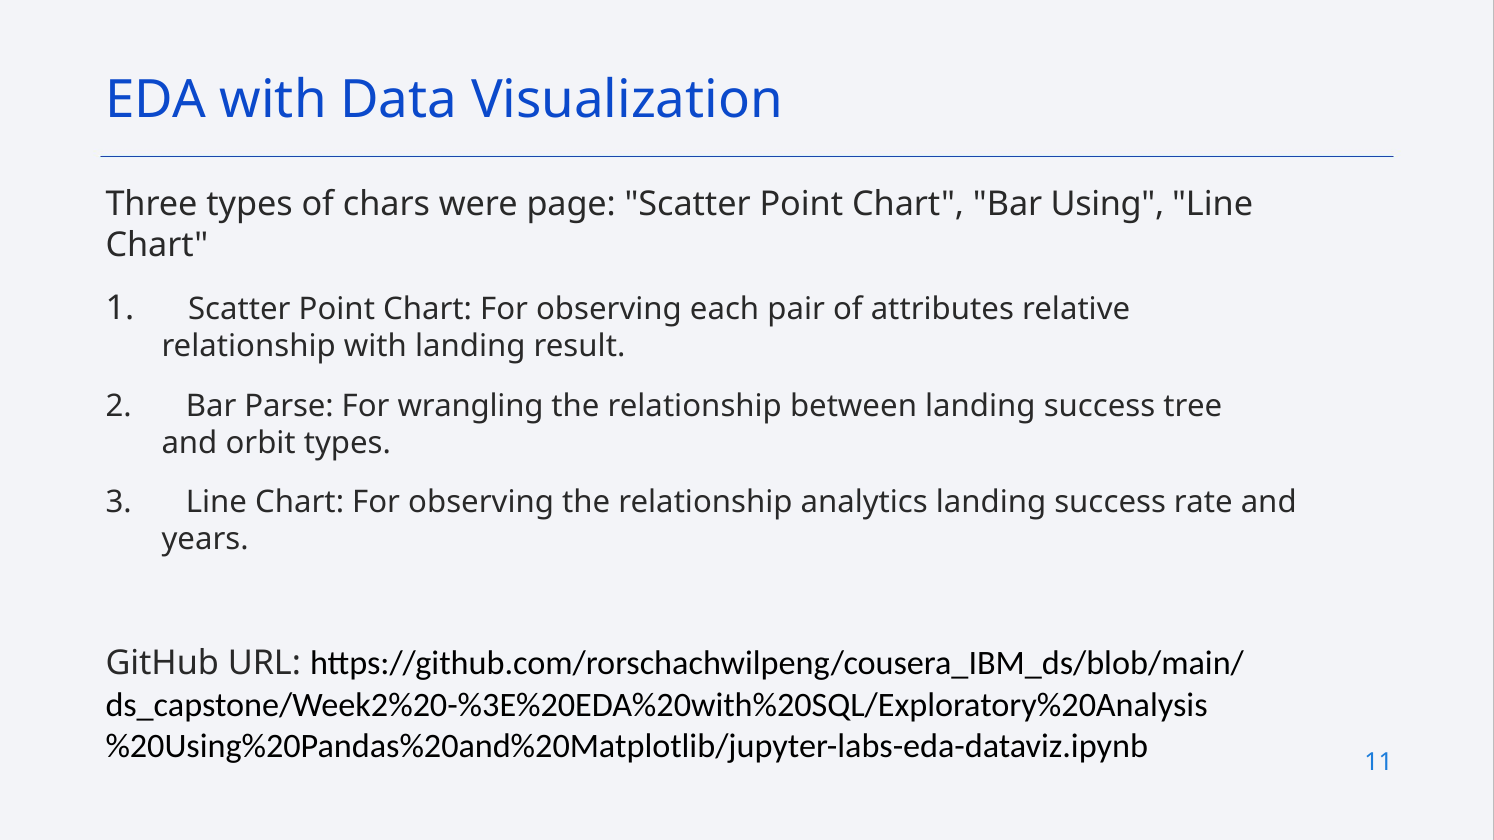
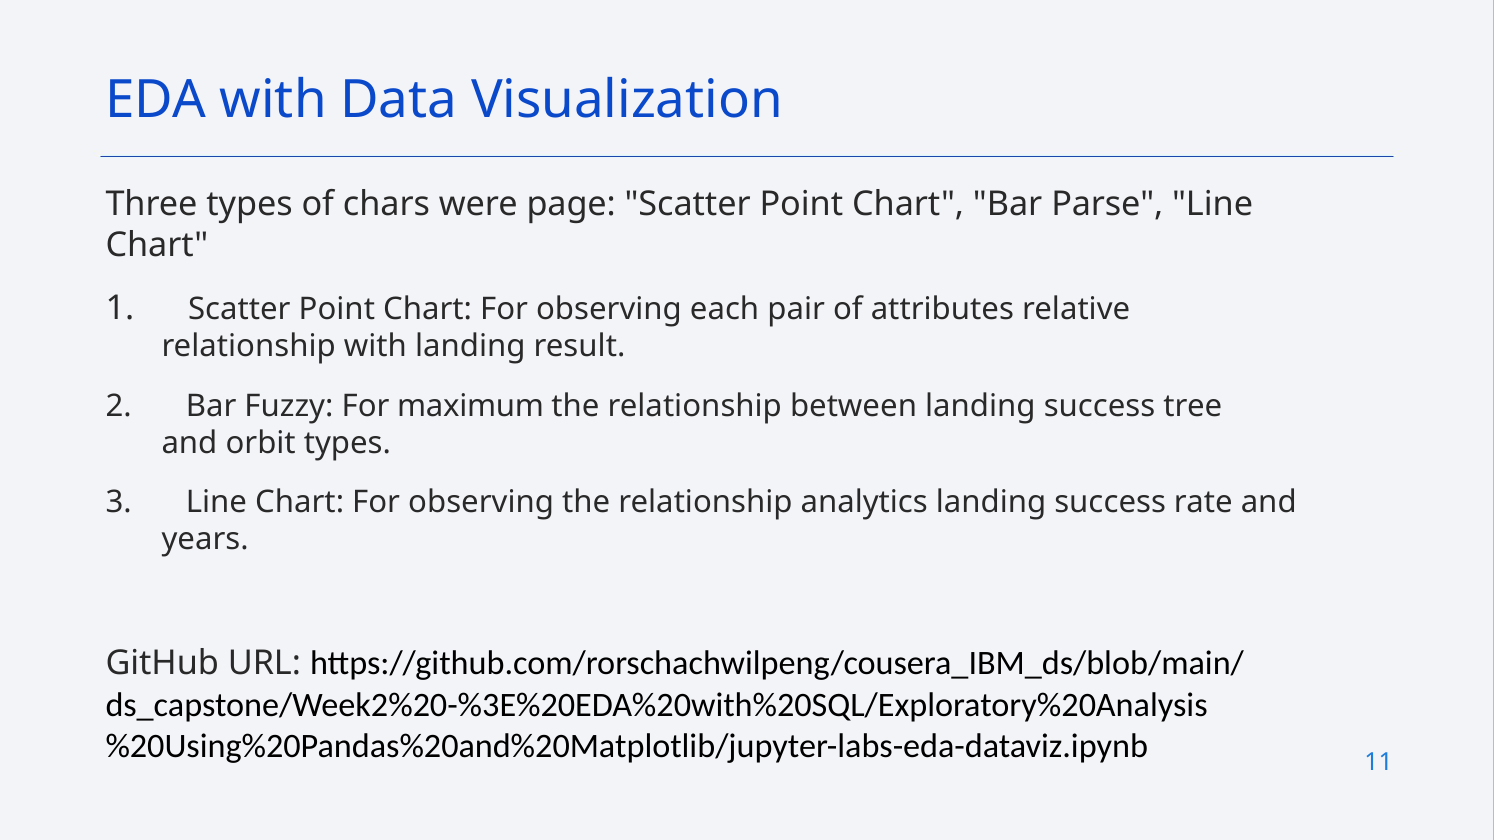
Using: Using -> Parse
Parse: Parse -> Fuzzy
wrangling: wrangling -> maximum
